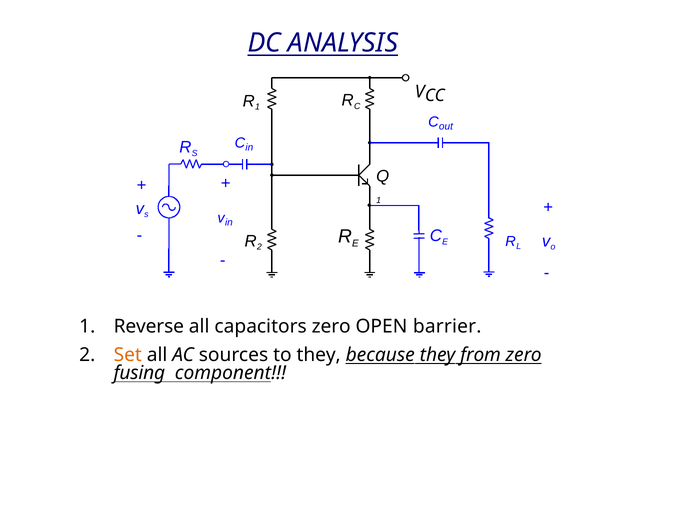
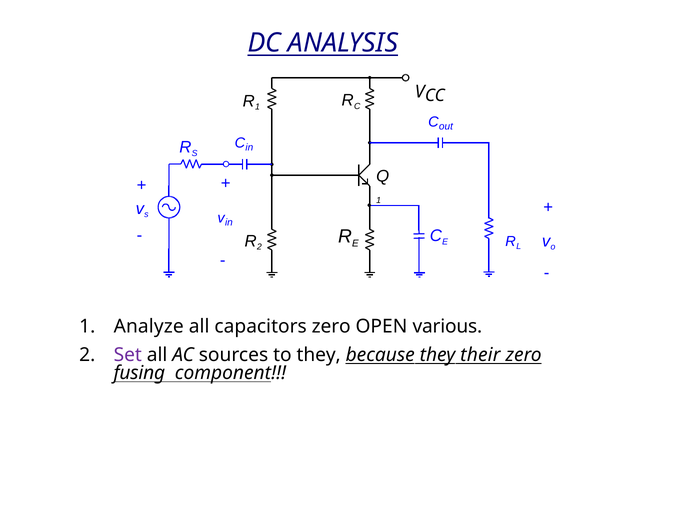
Reverse: Reverse -> Analyze
barrier: barrier -> various
Set colour: orange -> purple
from: from -> their
